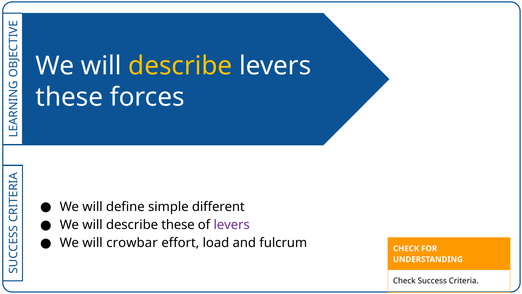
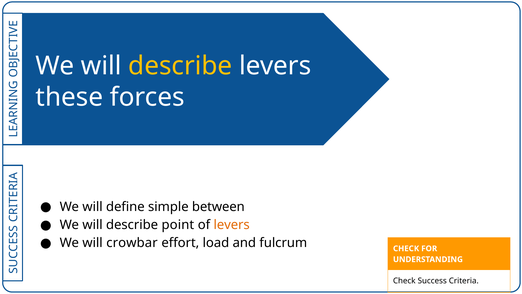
different: different -> between
describe these: these -> point
levers at (232, 225) colour: purple -> orange
